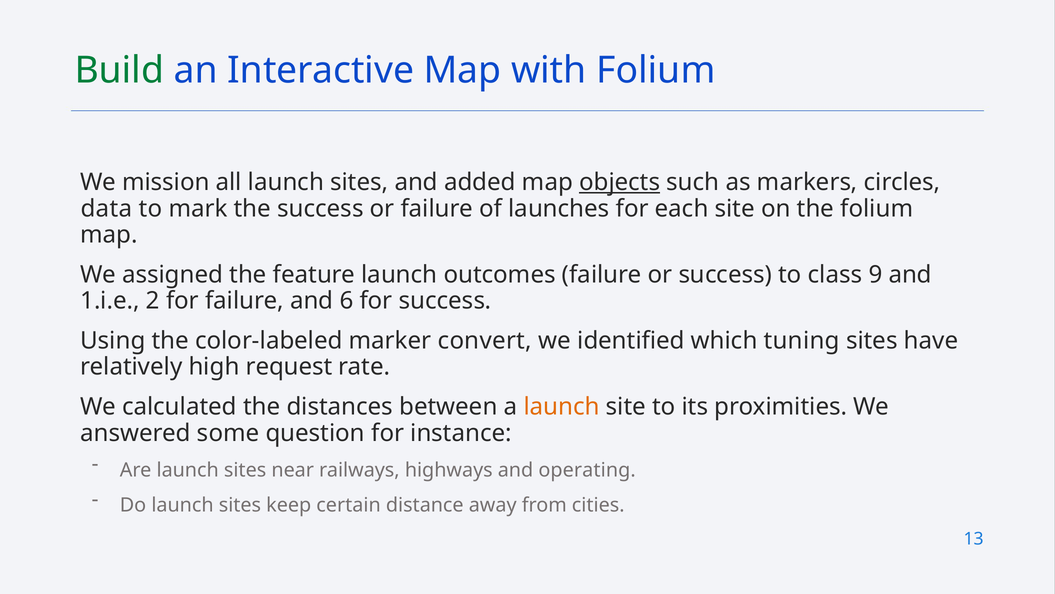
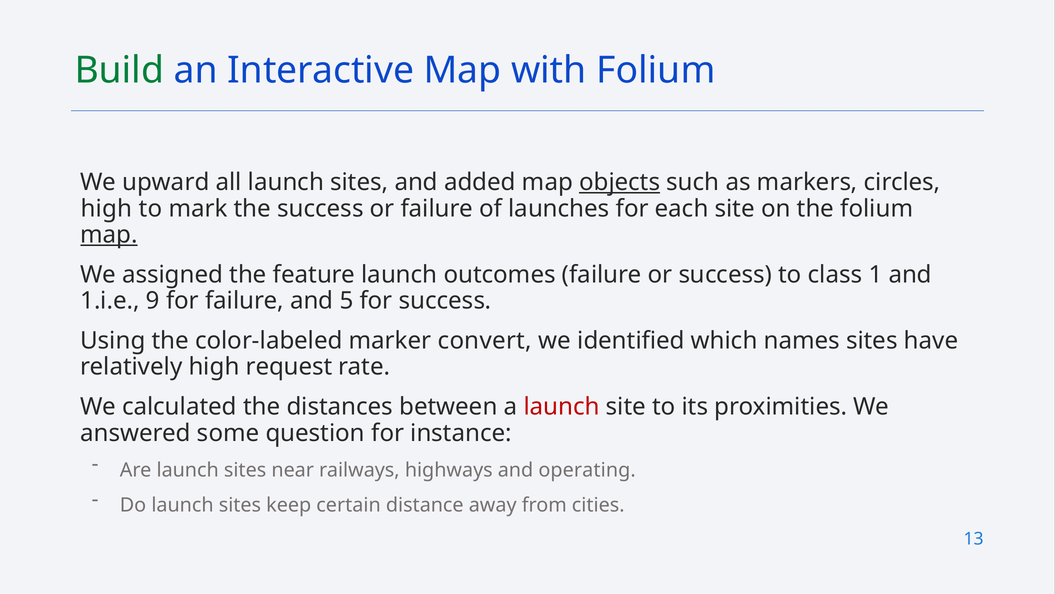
mission: mission -> upward
data at (106, 208): data -> high
map at (109, 235) underline: none -> present
9: 9 -> 1
2: 2 -> 9
6: 6 -> 5
tuning: tuning -> names
launch at (562, 407) colour: orange -> red
